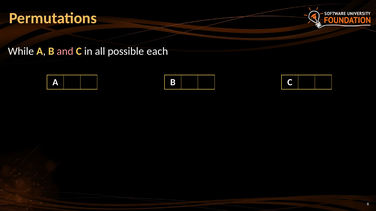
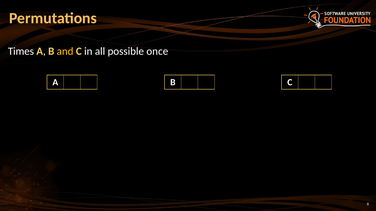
While: While -> Times
and colour: pink -> yellow
each: each -> once
